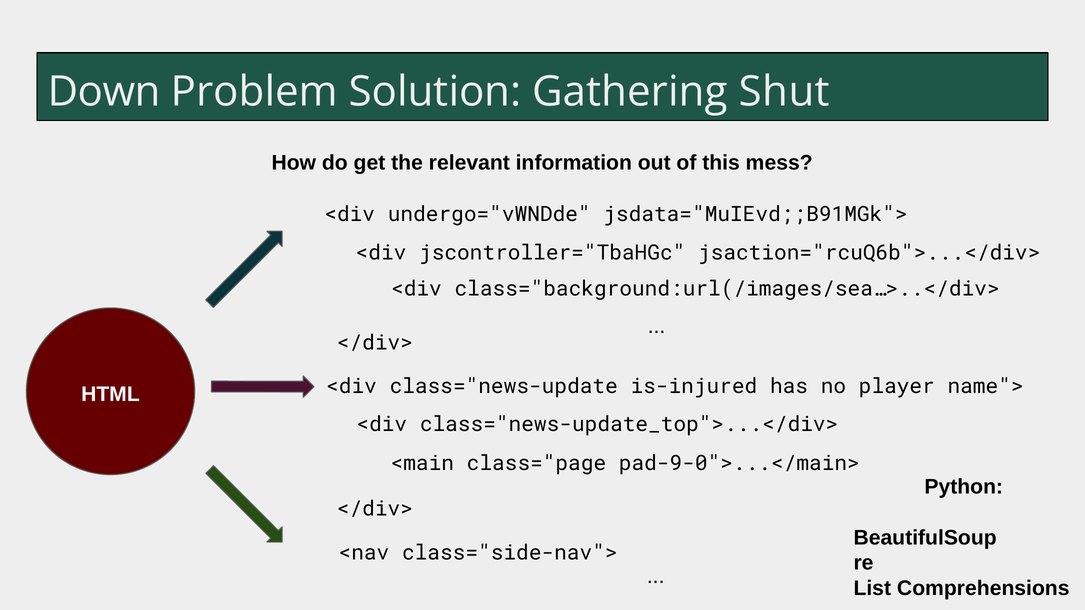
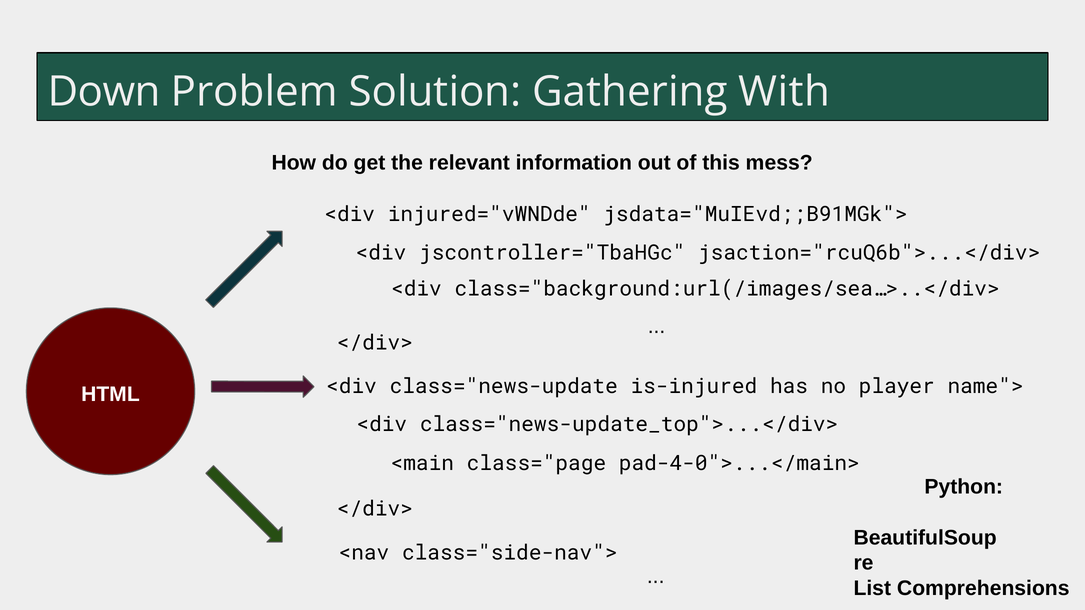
Shut: Shut -> With
undergo="vWNDde: undergo="vWNDde -> injured="vWNDde
pad-9-0">...</main>: pad-9-0">...</main> -> pad-4-0">...</main>
